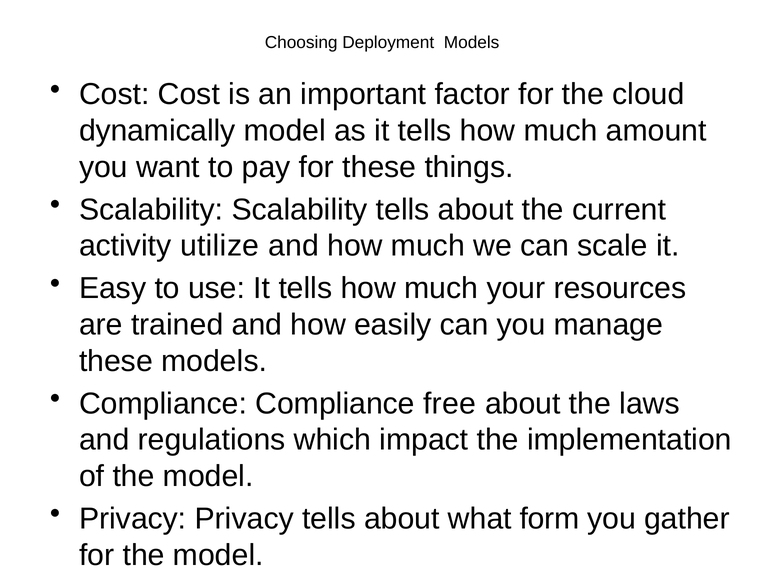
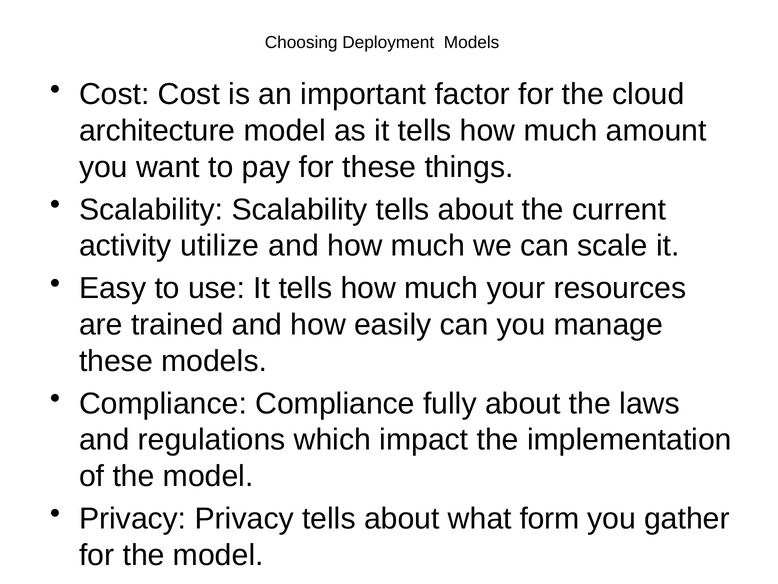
dynamically: dynamically -> architecture
free: free -> fully
